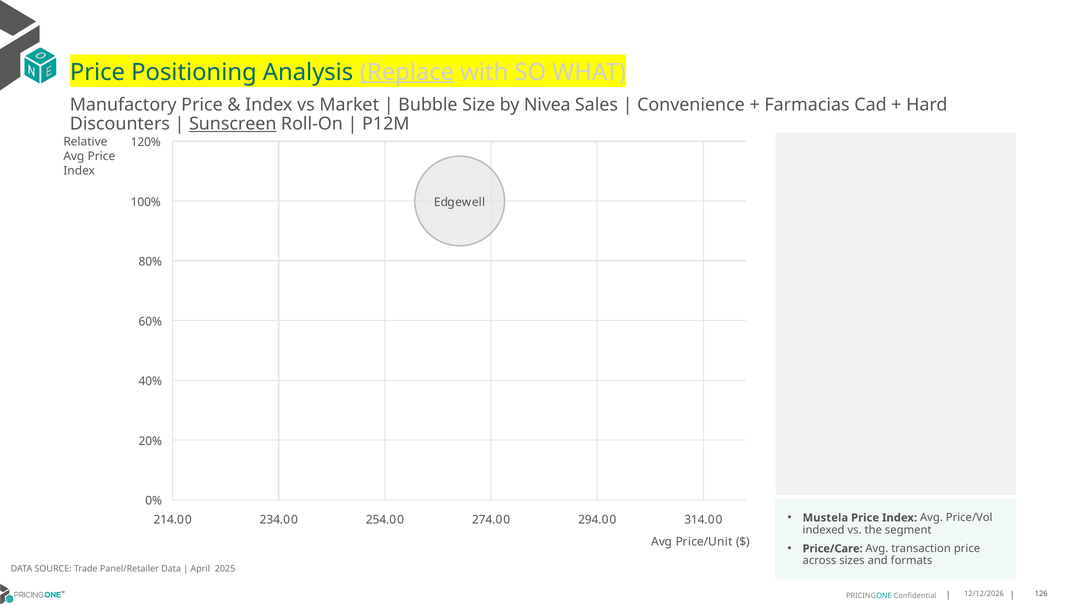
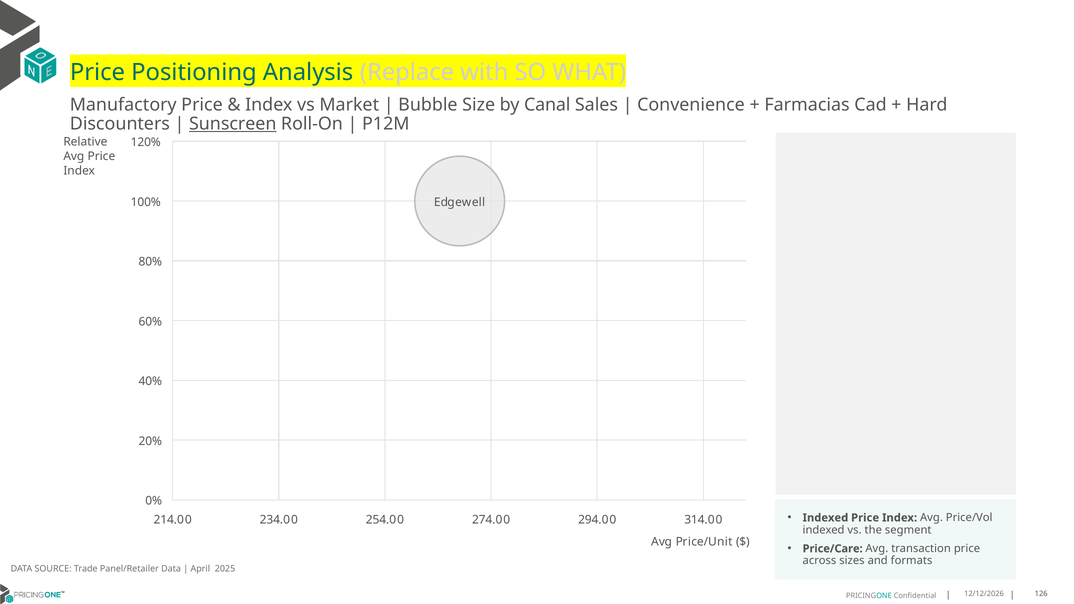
Replace underline: present -> none
Nivea: Nivea -> Canal
Mustela at (825, 518): Mustela -> Indexed
